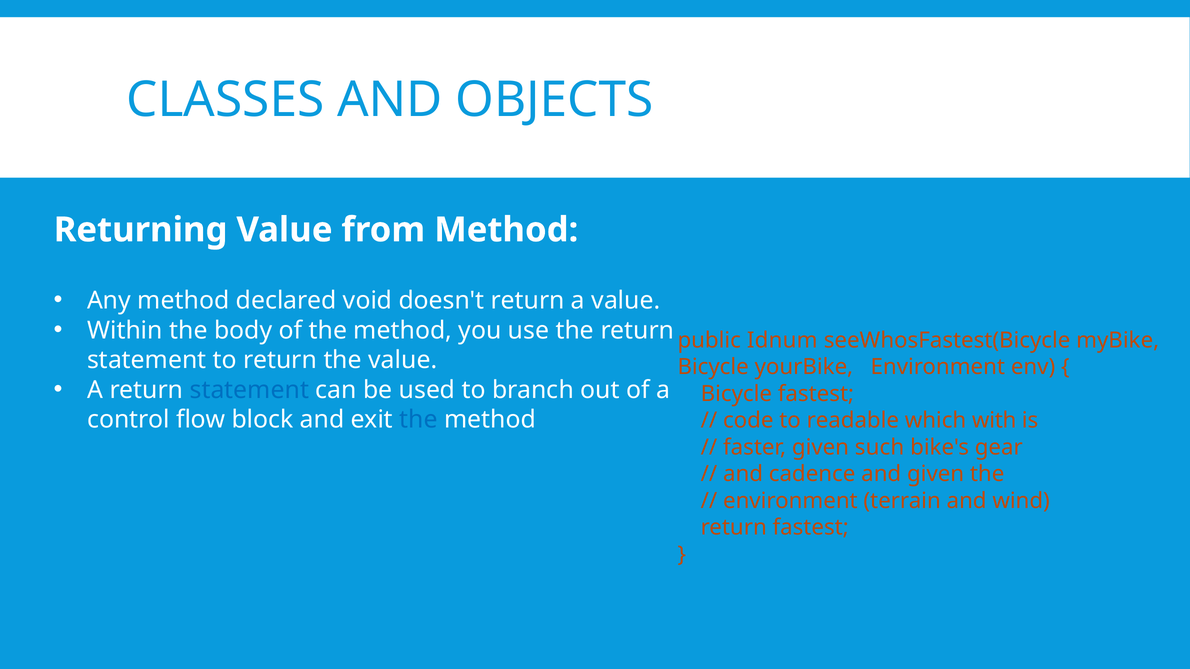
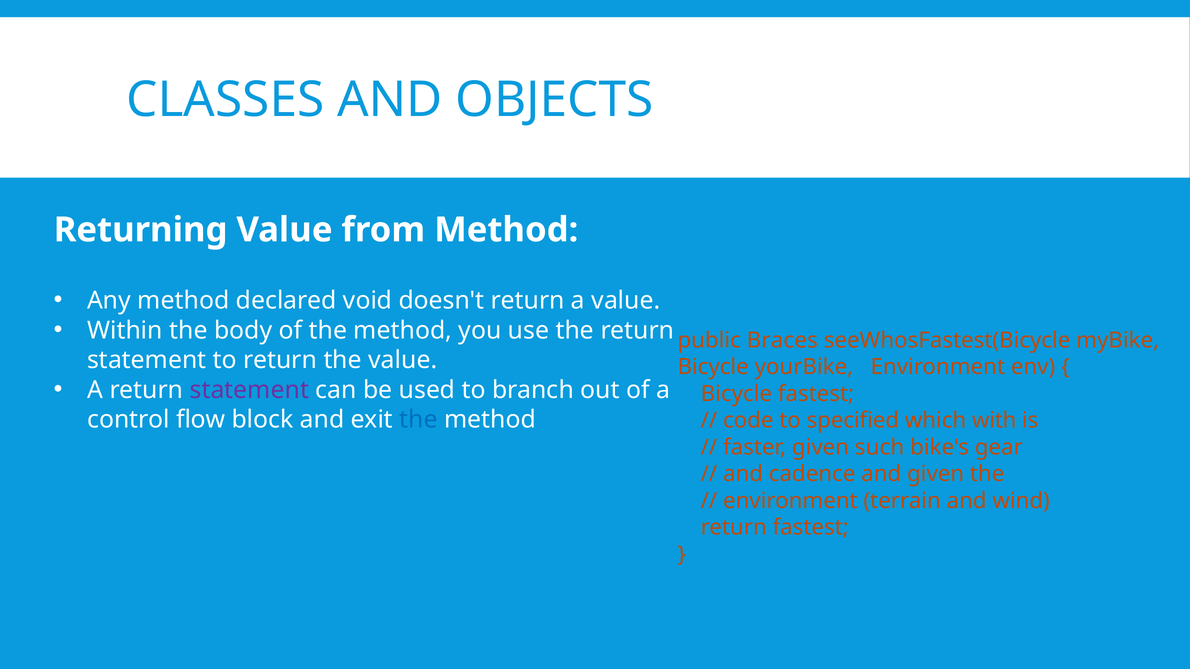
Idnum: Idnum -> Braces
statement at (249, 390) colour: blue -> purple
readable: readable -> specified
